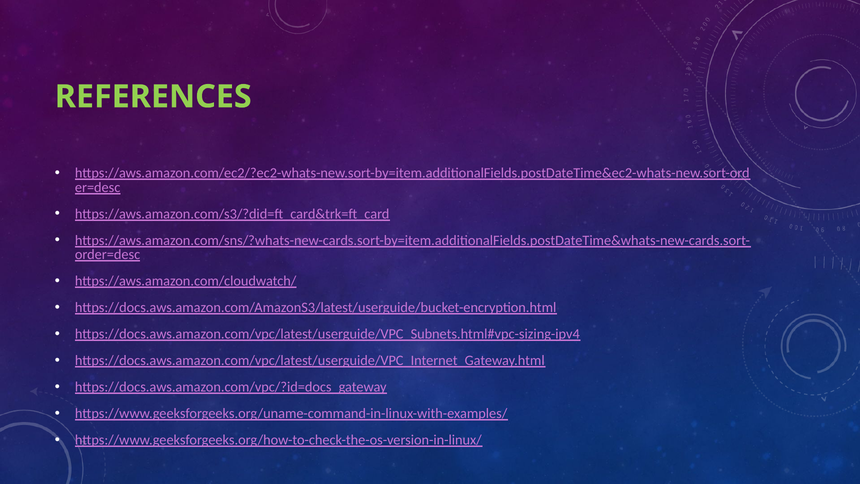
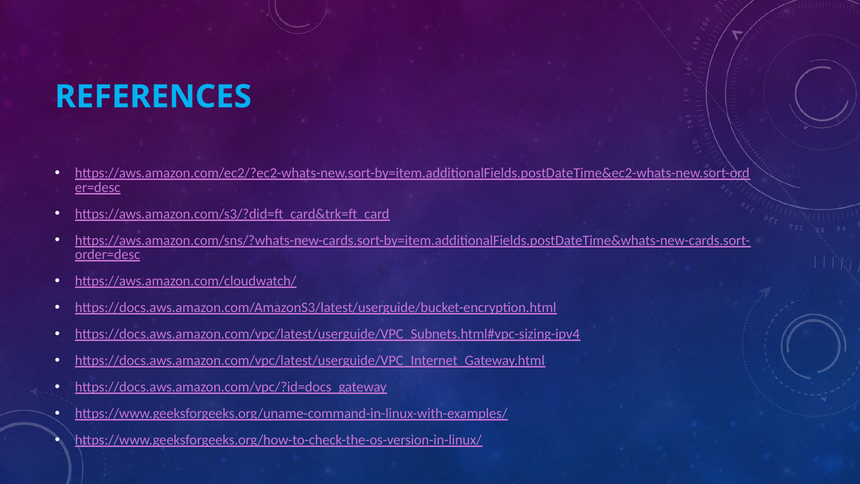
REFERENCES colour: light green -> light blue
